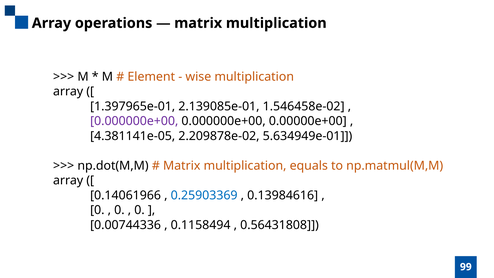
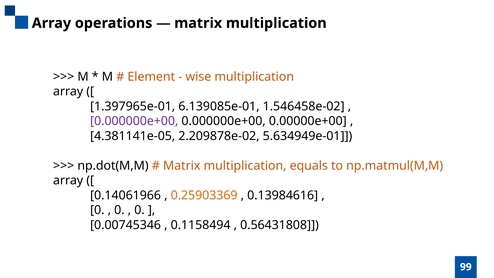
2.139085e-01: 2.139085e-01 -> 6.139085e-01
0.25903369 colour: blue -> orange
0.00744336: 0.00744336 -> 0.00745346
